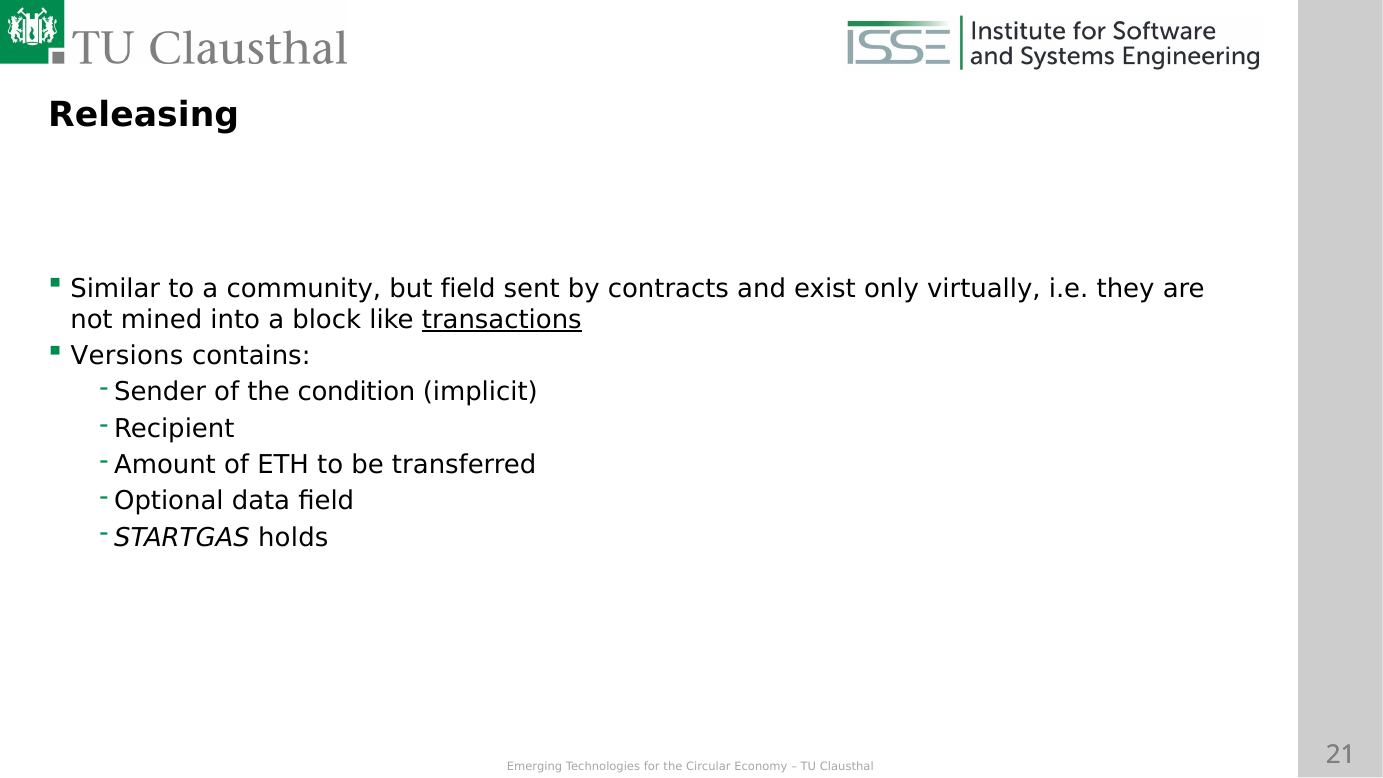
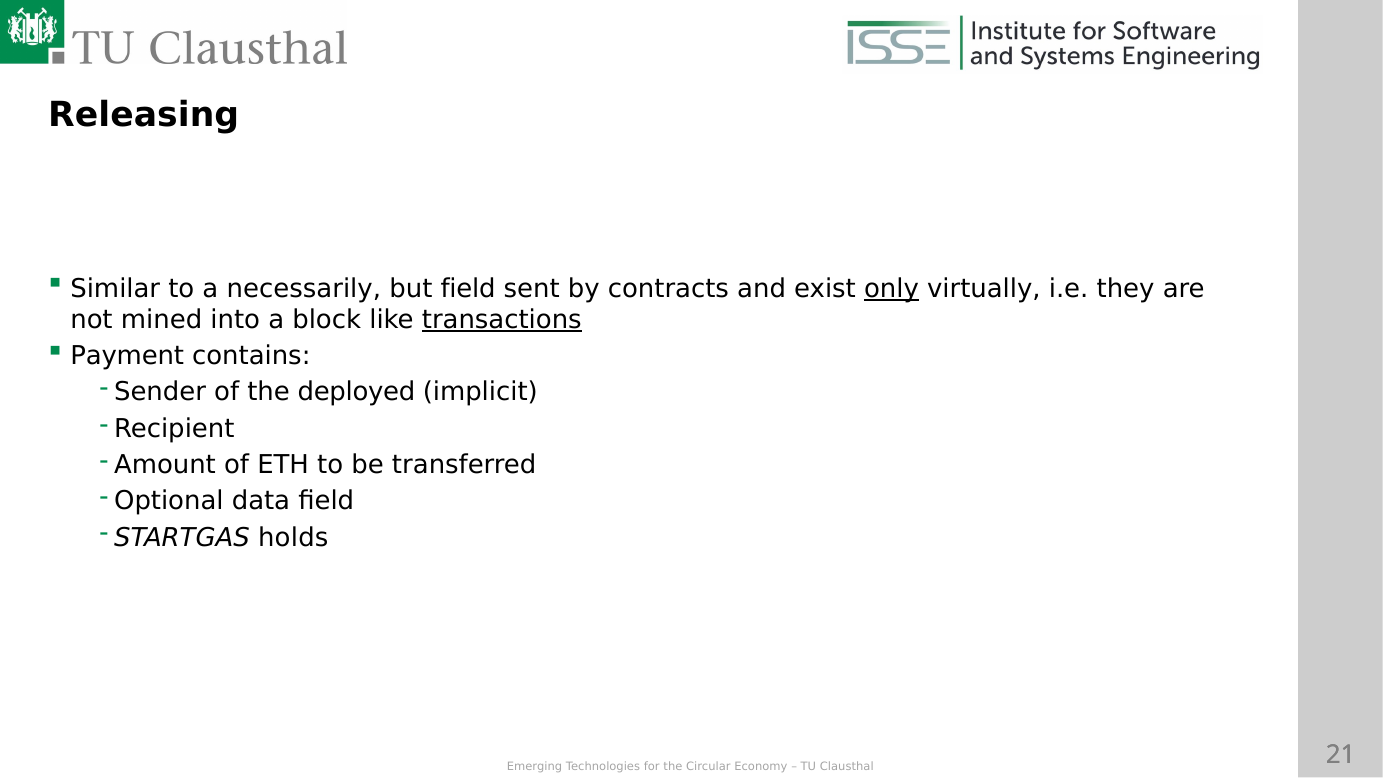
community: community -> necessarily
only underline: none -> present
Versions: Versions -> Payment
condition: condition -> deployed
